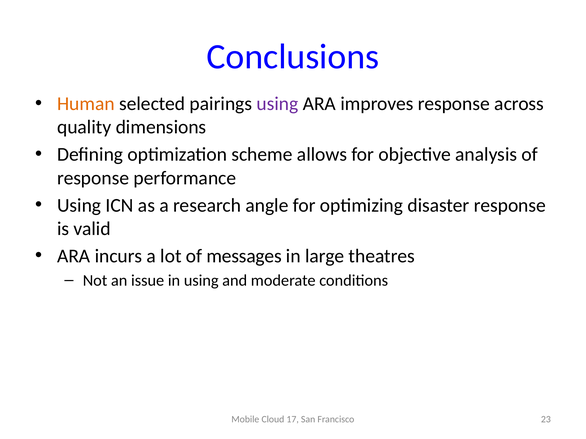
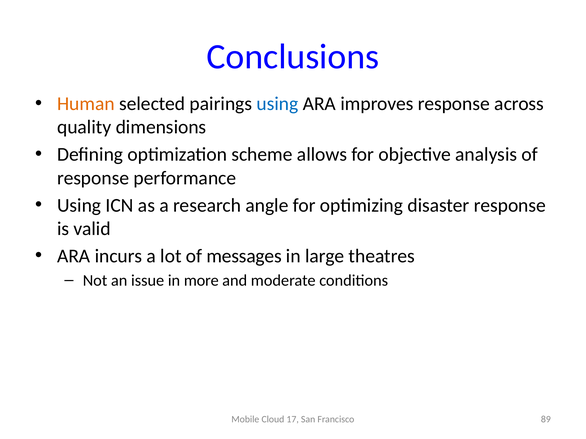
using at (277, 104) colour: purple -> blue
in using: using -> more
23: 23 -> 89
